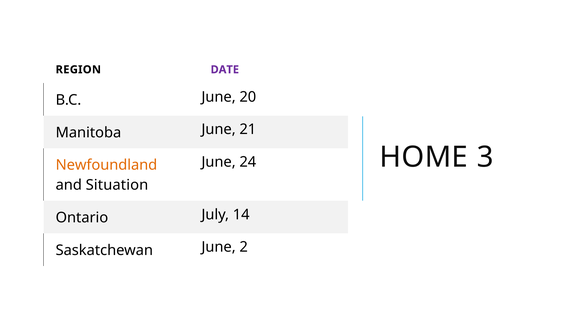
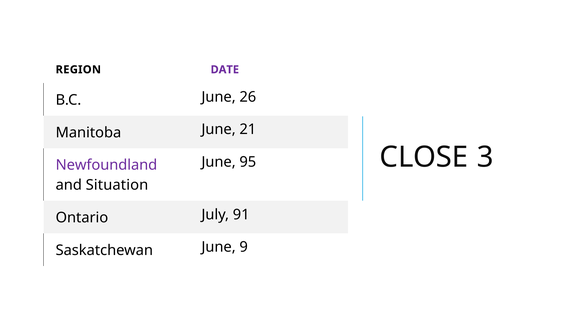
20: 20 -> 26
HOME: HOME -> CLOSE
24: 24 -> 95
Newfoundland colour: orange -> purple
14: 14 -> 91
2: 2 -> 9
